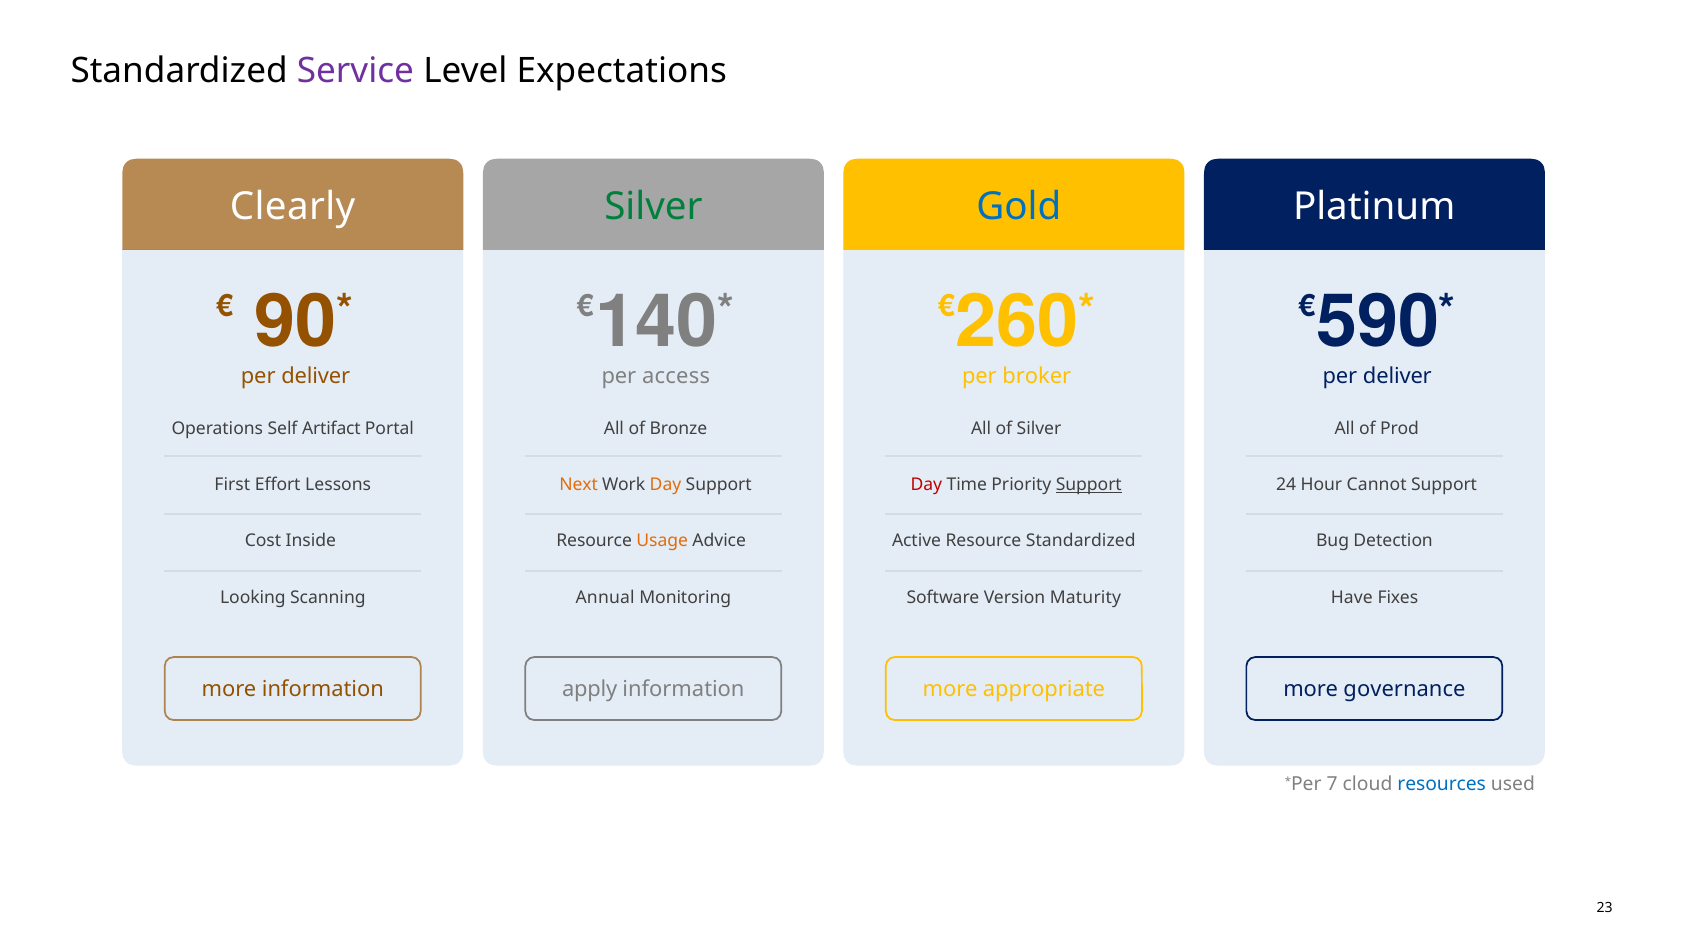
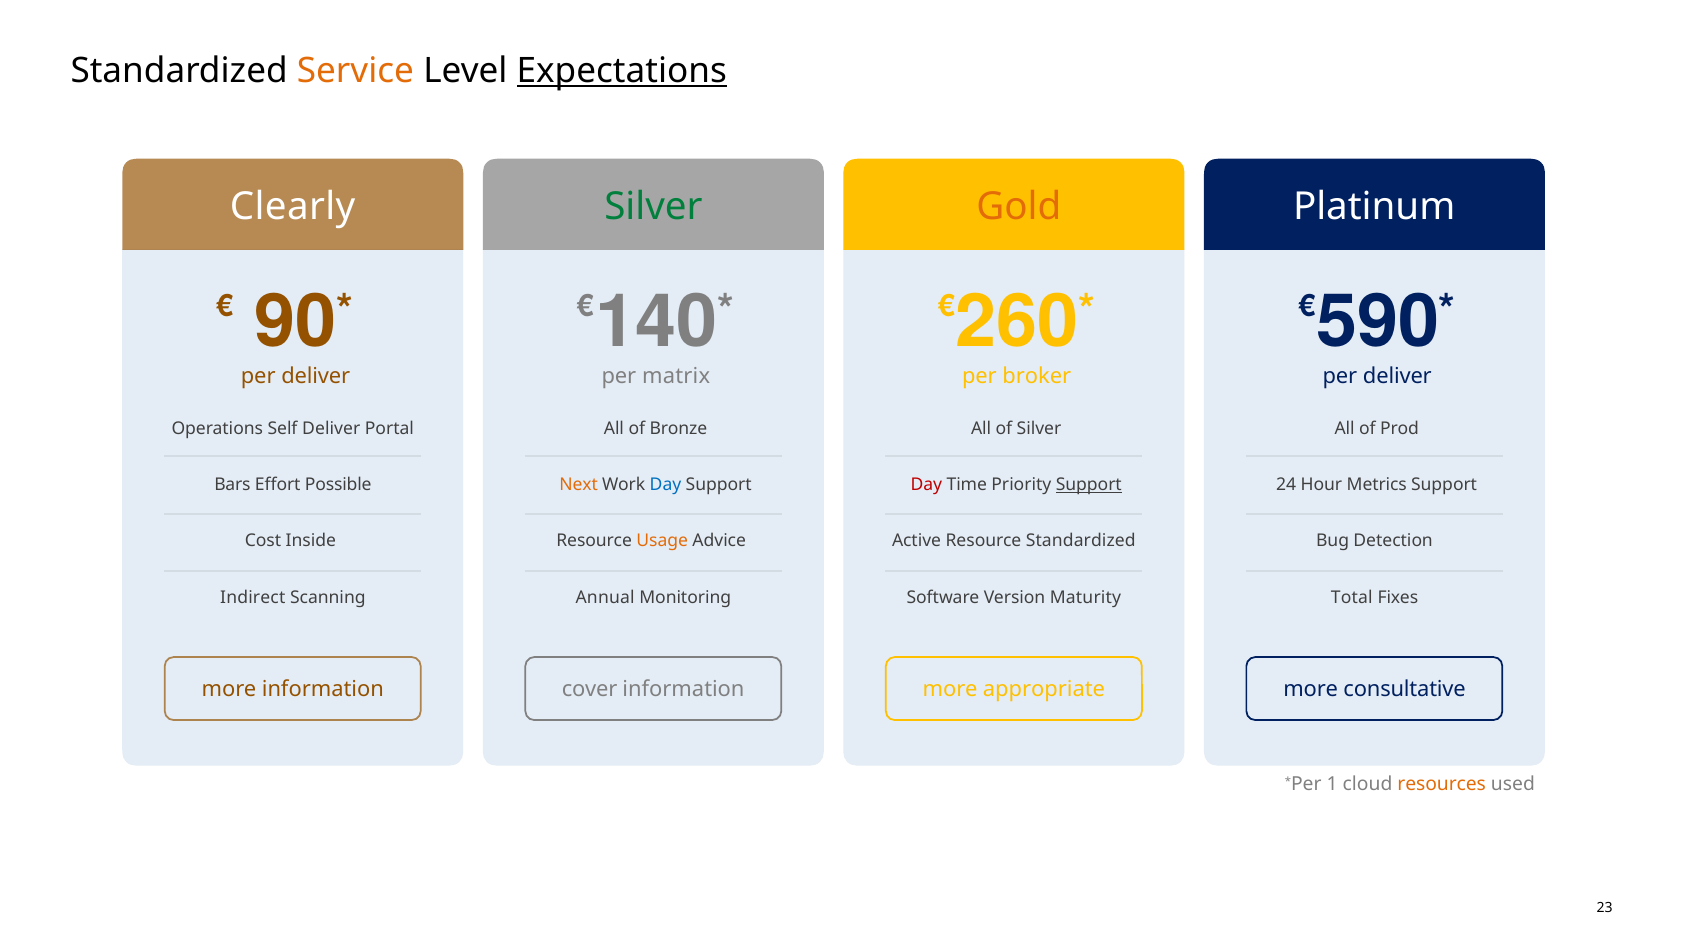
Service colour: purple -> orange
Expectations underline: none -> present
Gold colour: blue -> orange
access: access -> matrix
Self Artifact: Artifact -> Deliver
First: First -> Bars
Lessons: Lessons -> Possible
Day at (665, 485) colour: orange -> blue
Cannot: Cannot -> Metrics
Looking: Looking -> Indirect
Have: Have -> Total
apply: apply -> cover
governance: governance -> consultative
7: 7 -> 1
resources colour: blue -> orange
